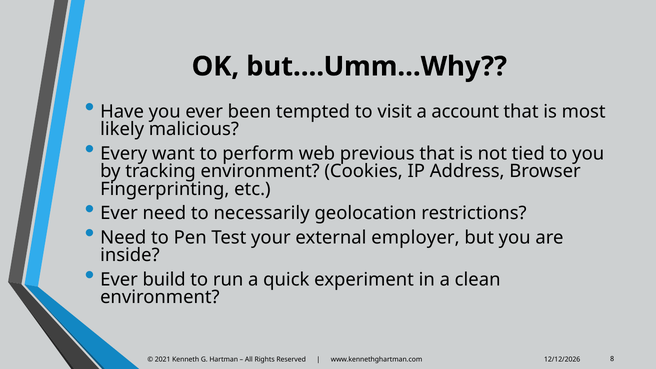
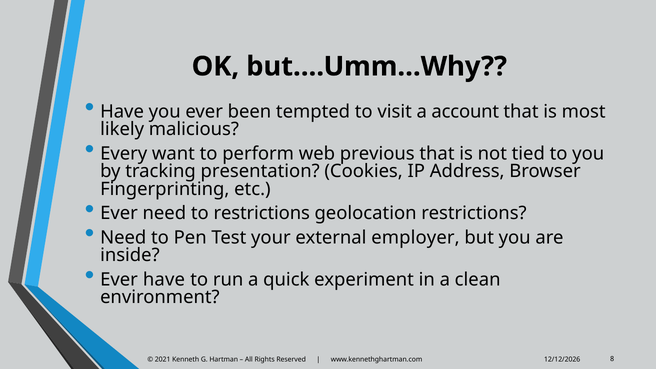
tracking environment: environment -> presentation
to necessarily: necessarily -> restrictions
Ever build: build -> have
